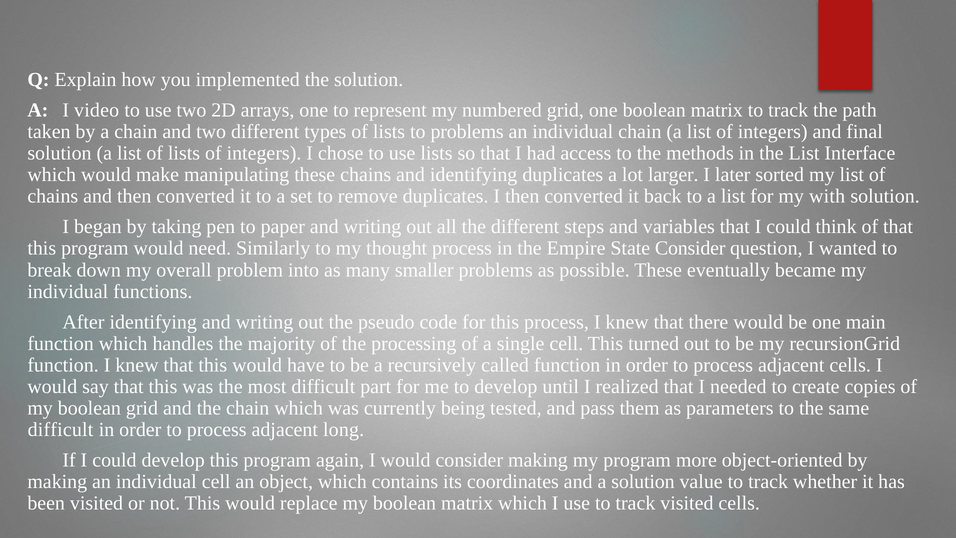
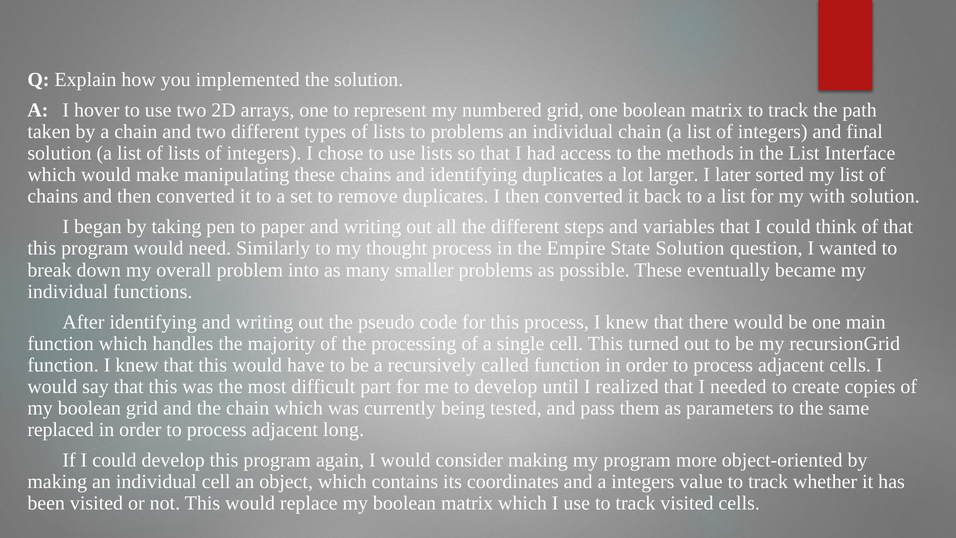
video: video -> hover
State Consider: Consider -> Solution
difficult at (60, 429): difficult -> replaced
a solution: solution -> integers
